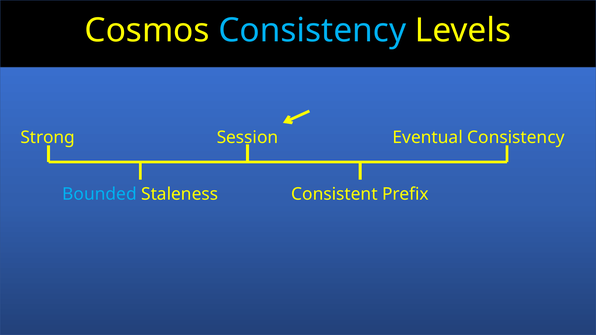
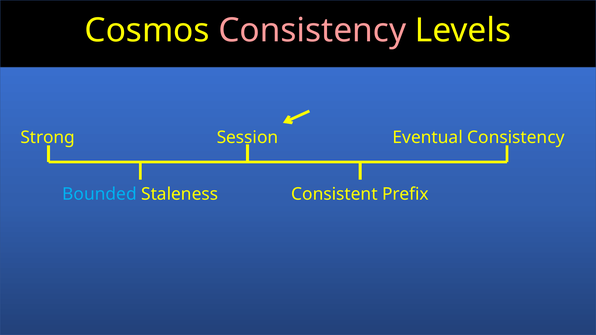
Consistency at (312, 31) colour: light blue -> pink
